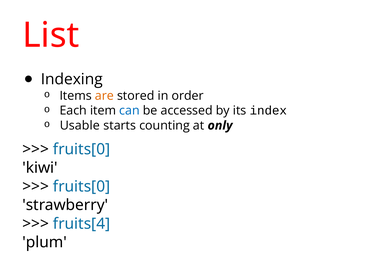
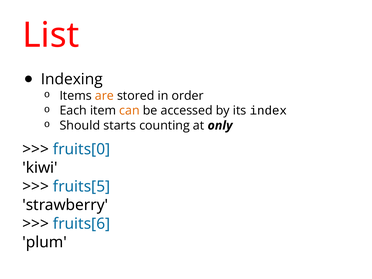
can colour: blue -> orange
Usable: Usable -> Should
fruits[0 at (82, 186): fruits[0 -> fruits[5
fruits[4: fruits[4 -> fruits[6
